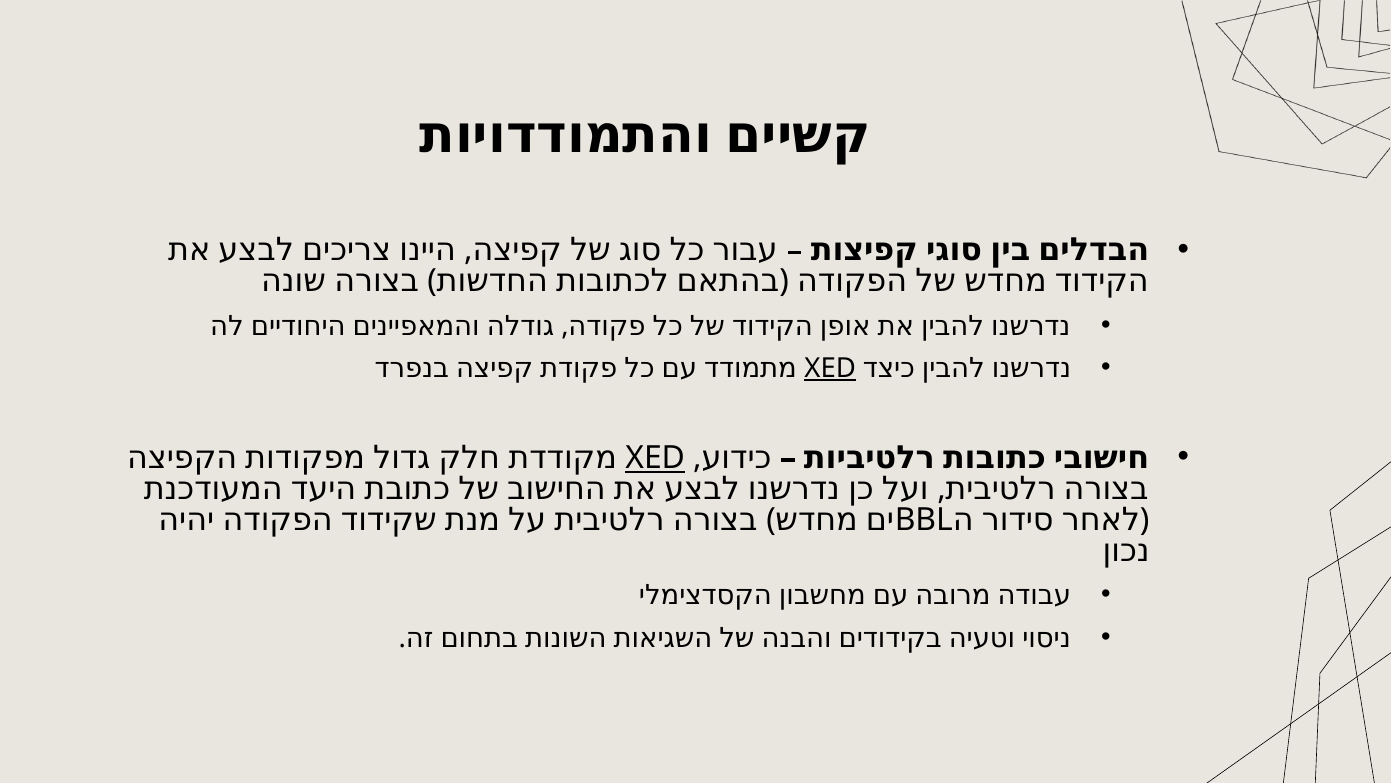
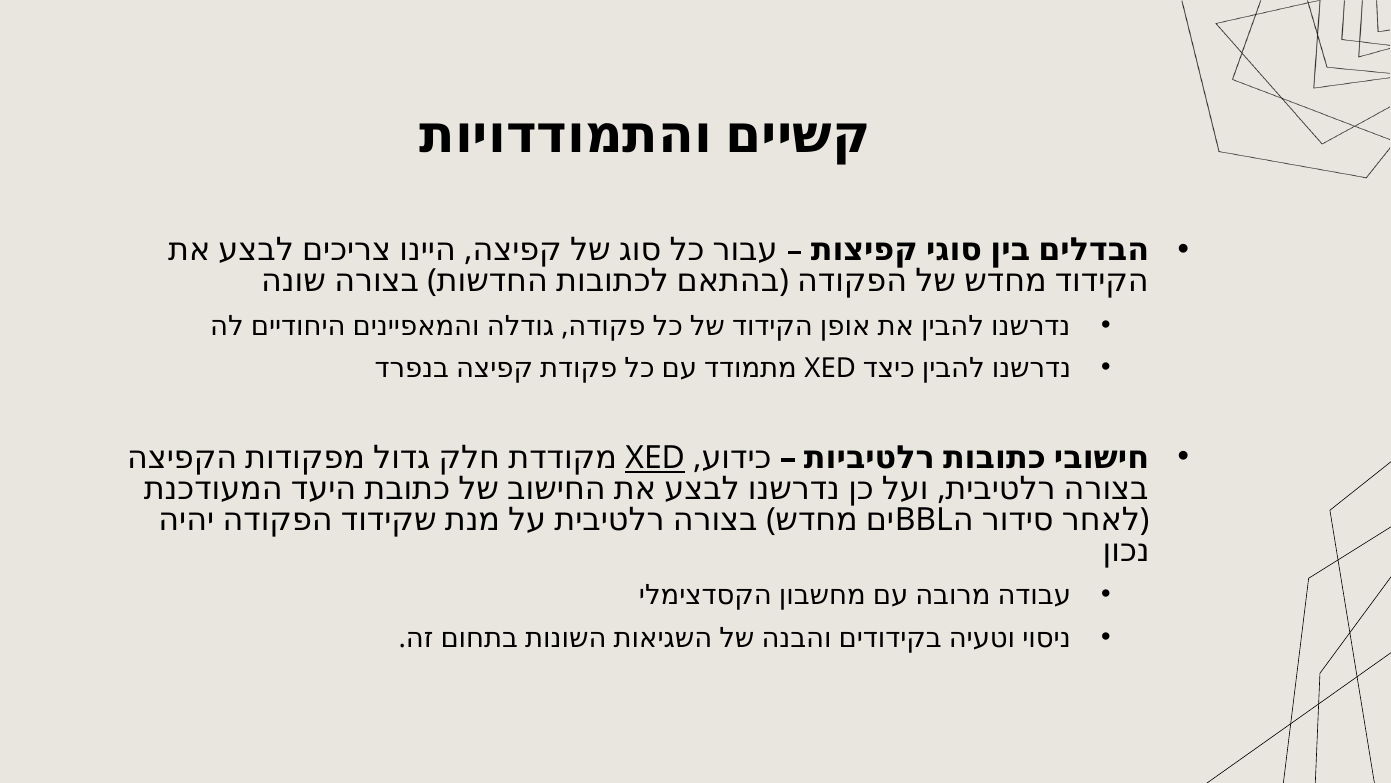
XED at (830, 368) underline: present -> none
